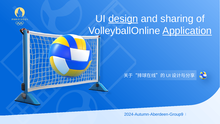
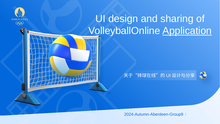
design underline: present -> none
